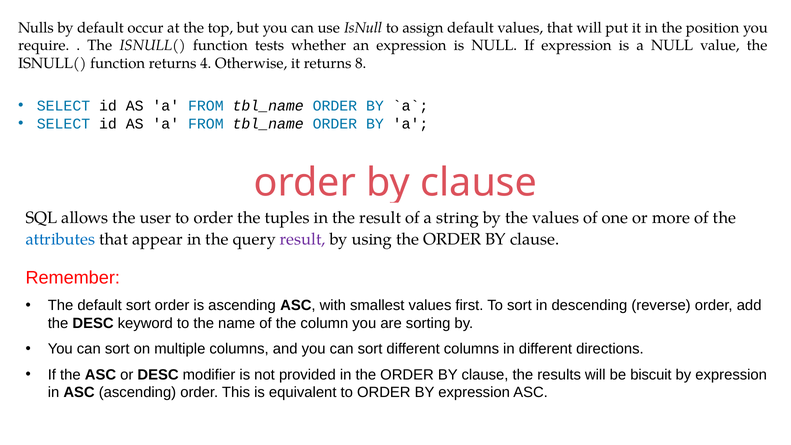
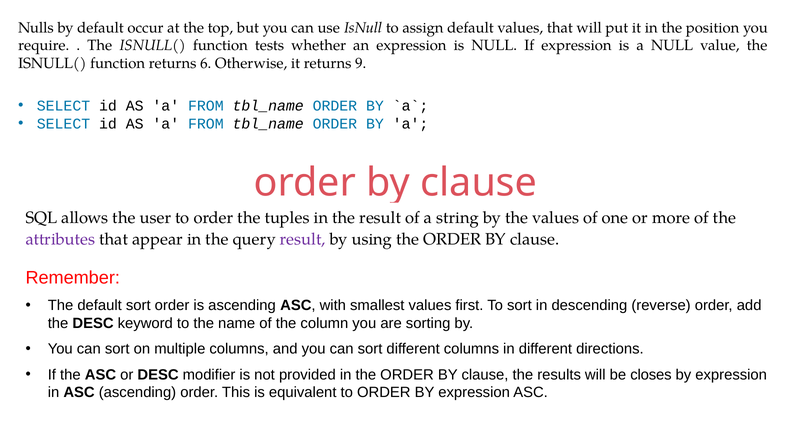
4: 4 -> 6
8: 8 -> 9
attributes colour: blue -> purple
biscuit: biscuit -> closes
